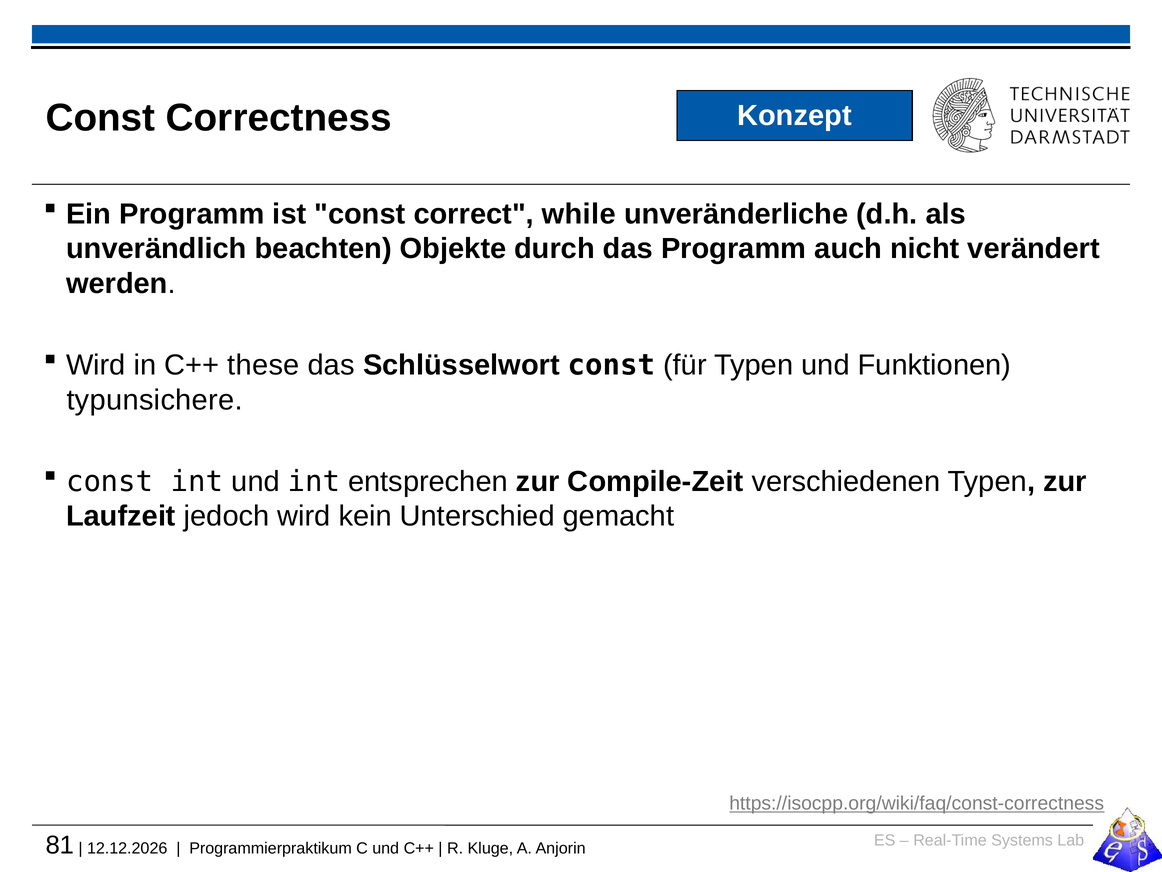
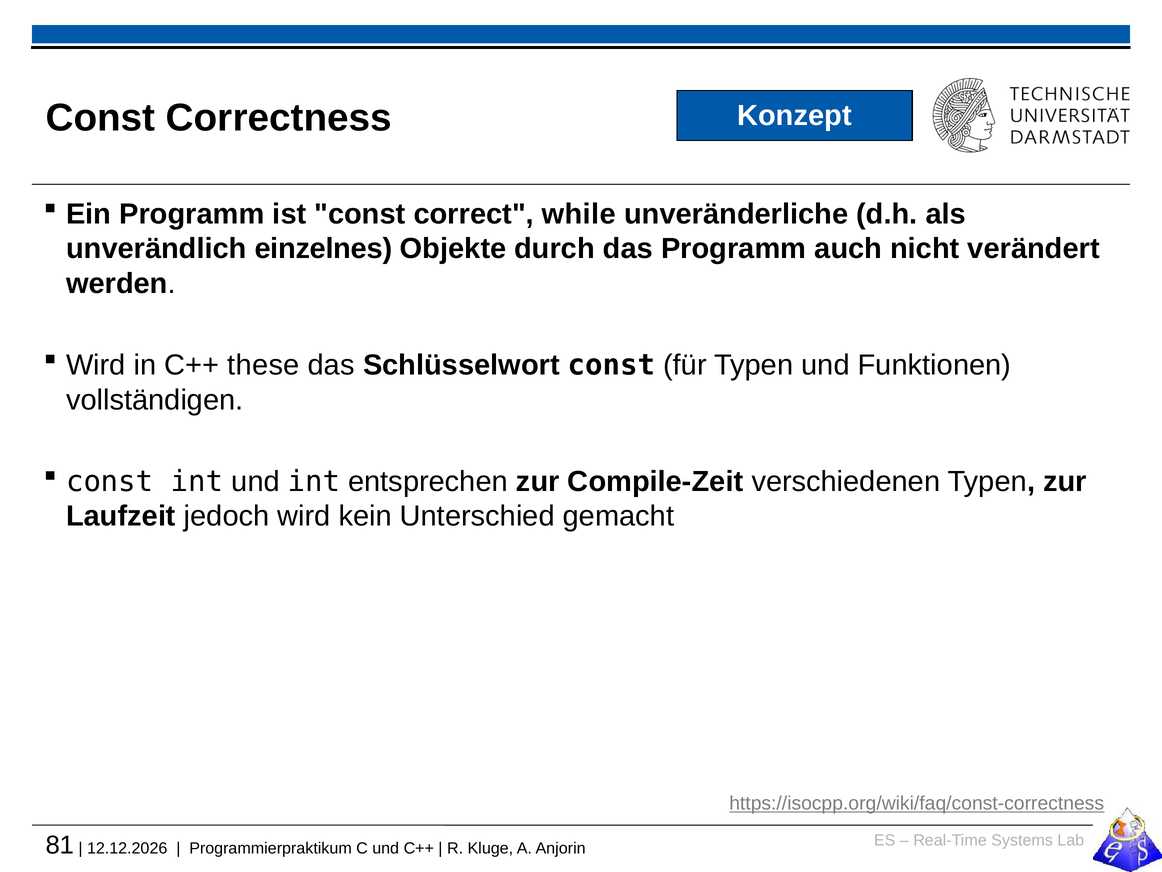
beachten: beachten -> einzelnes
typunsichere: typunsichere -> vollständigen
